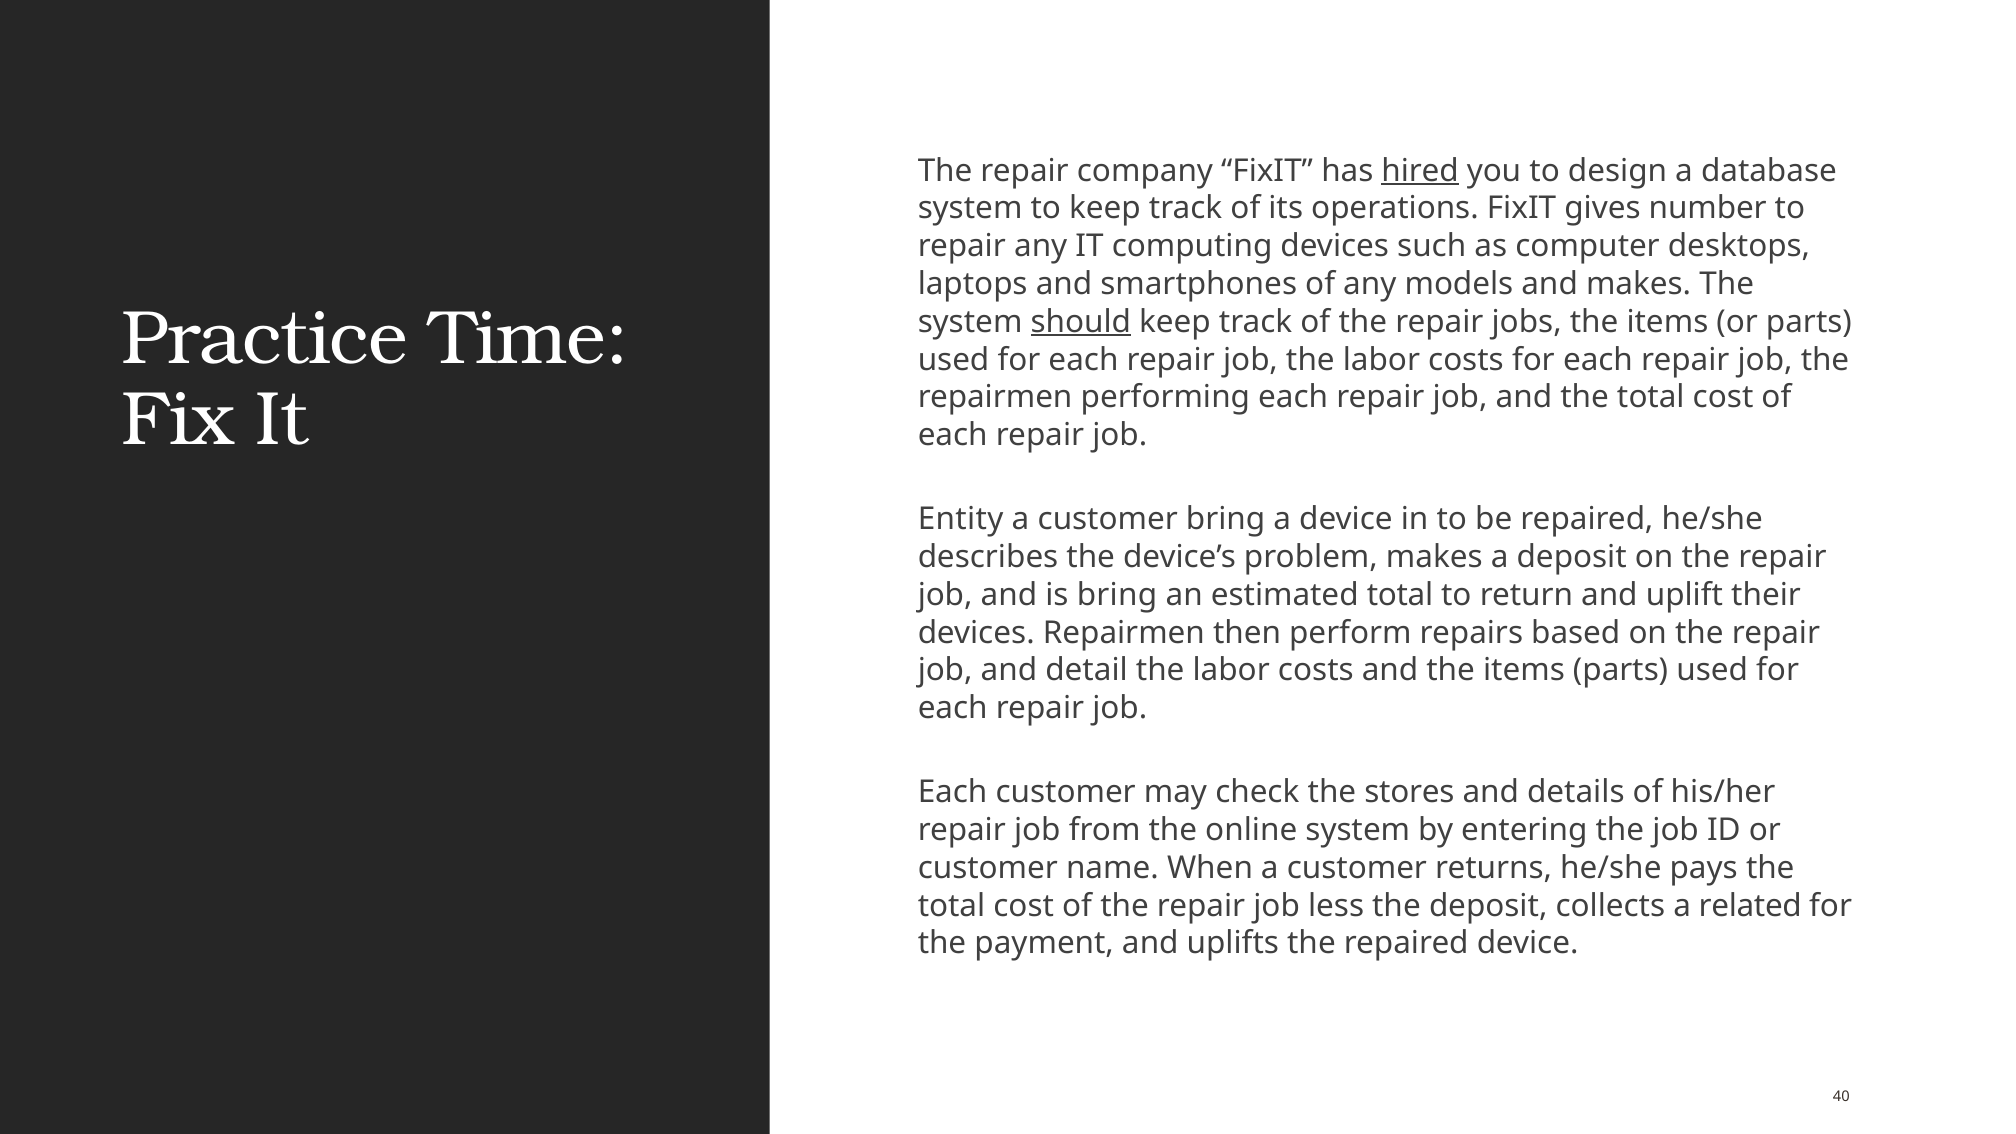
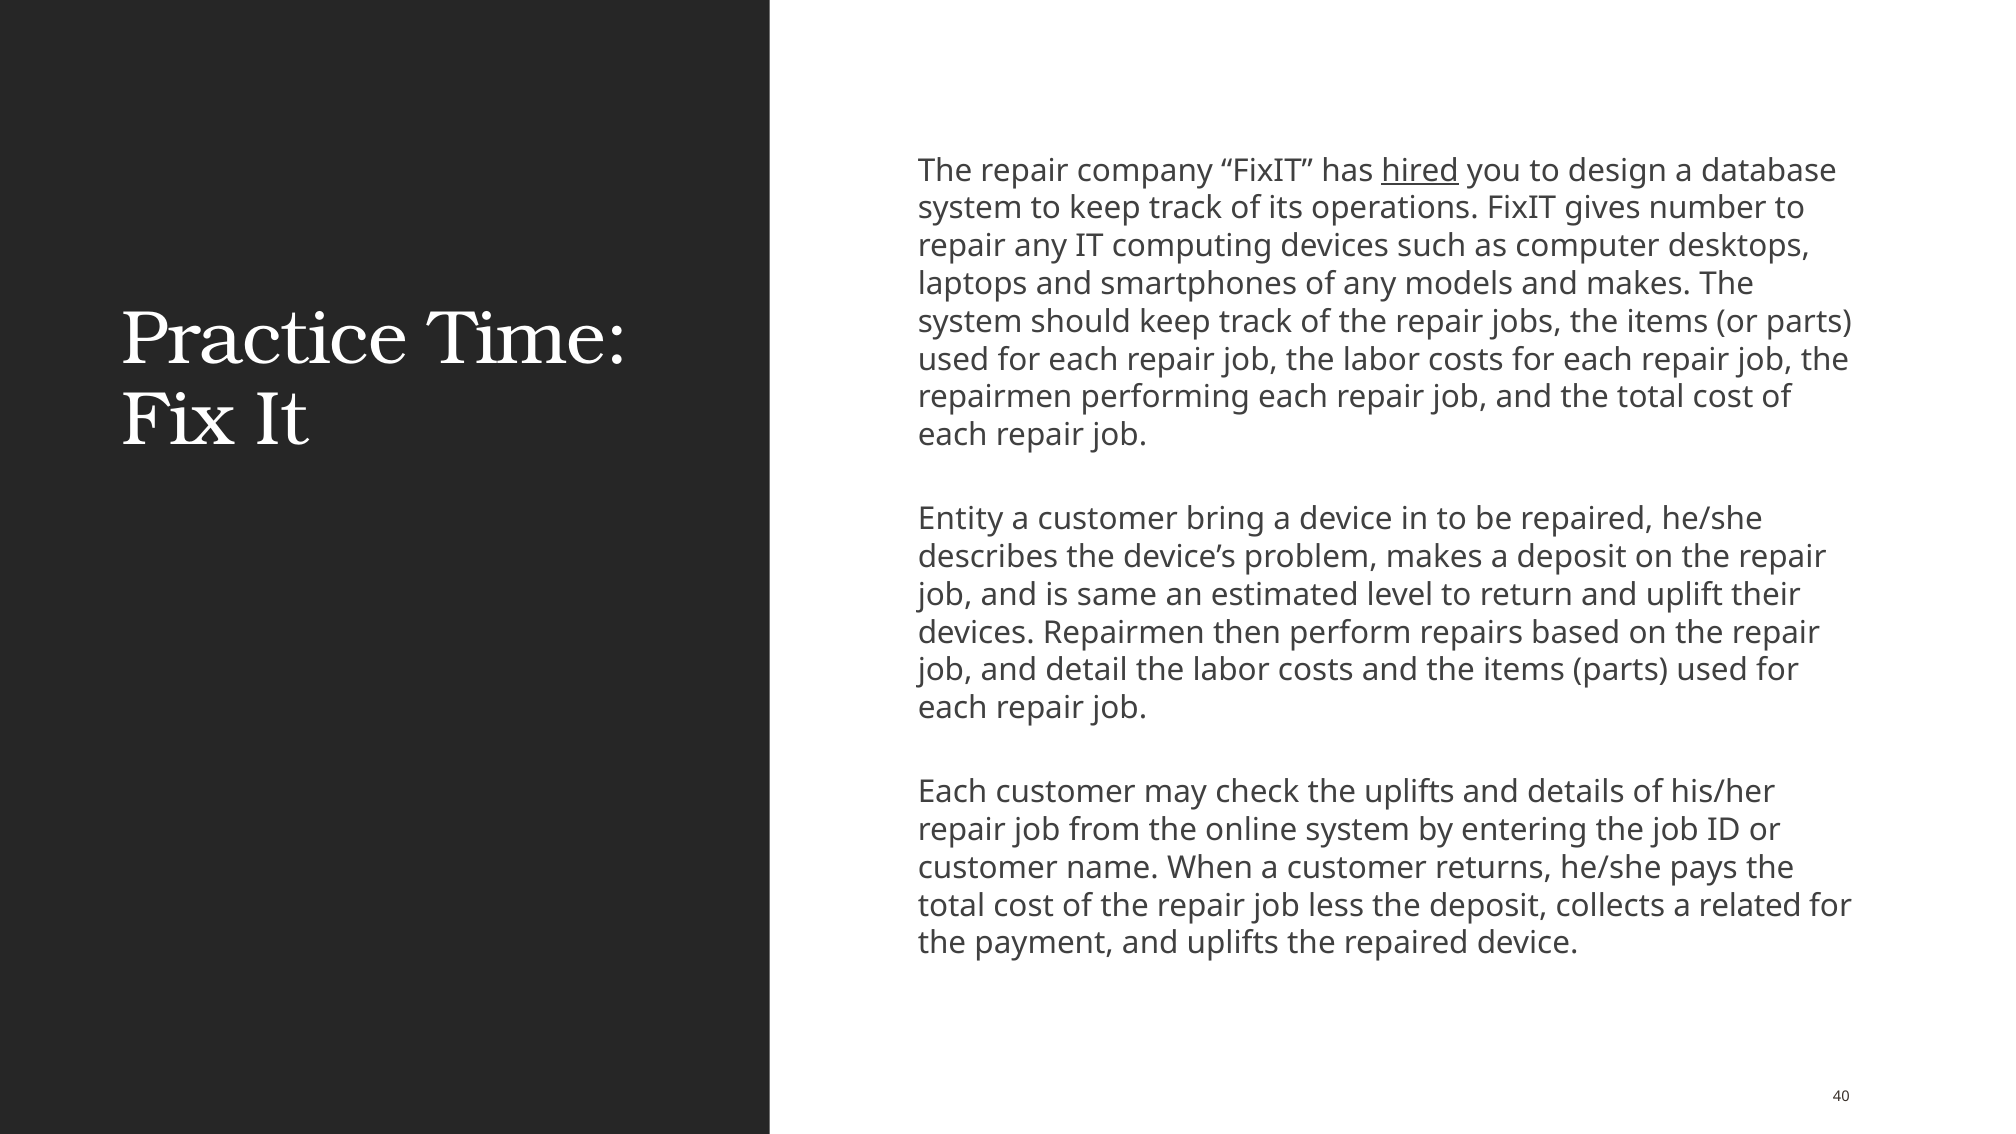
should underline: present -> none
is bring: bring -> same
estimated total: total -> level
the stores: stores -> uplifts
